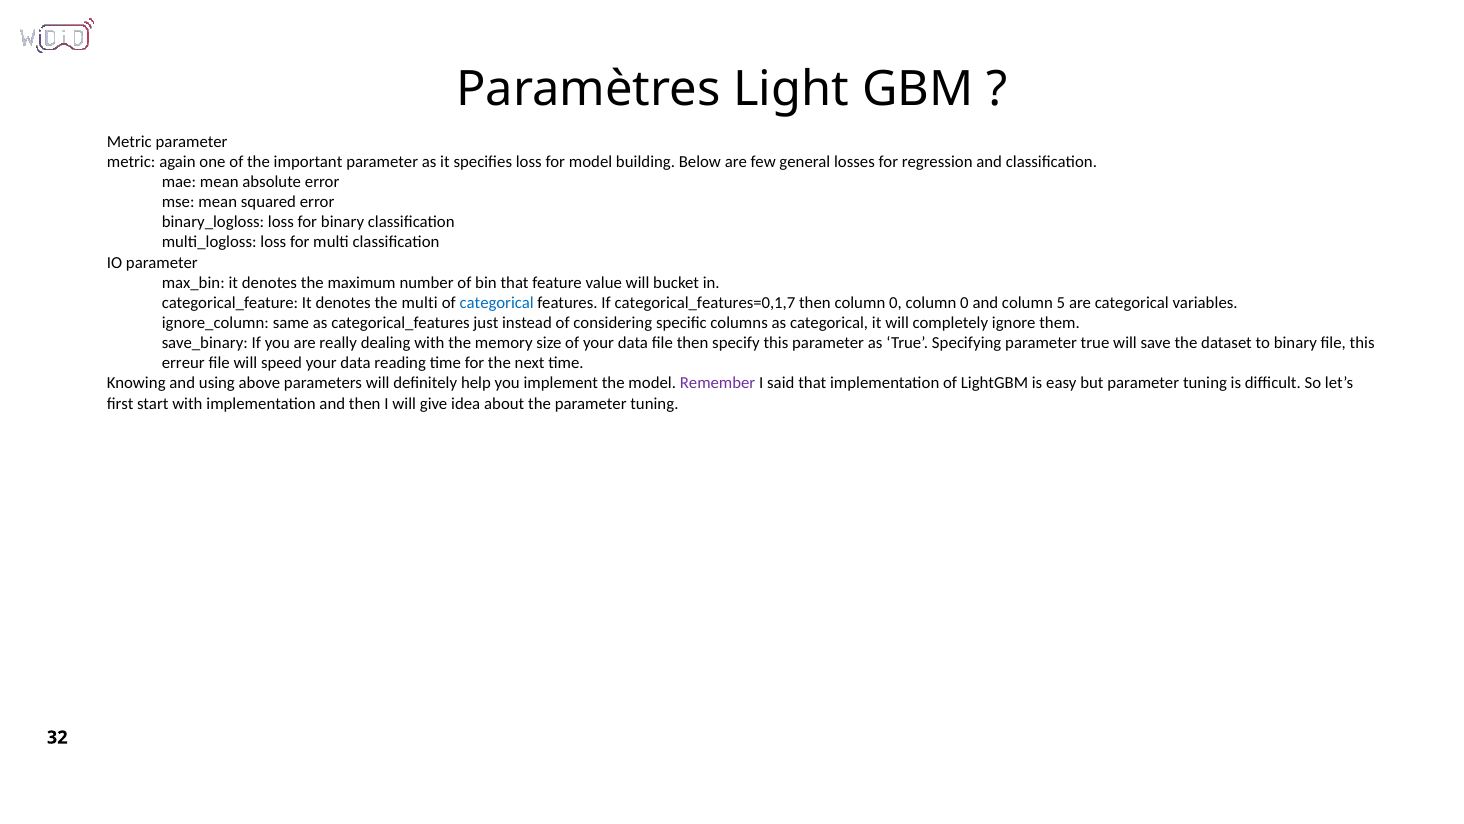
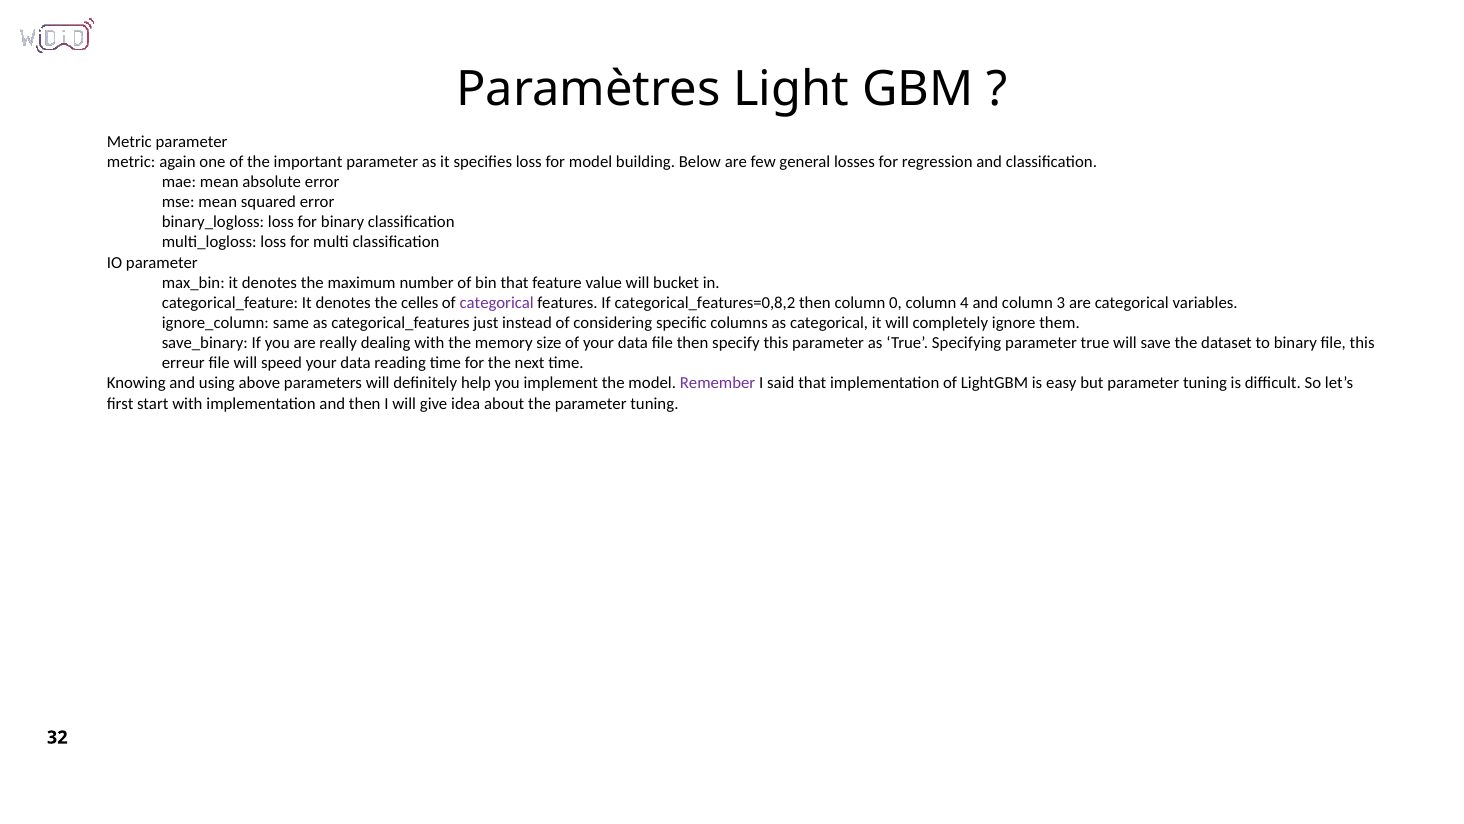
the multi: multi -> celles
categorical at (497, 303) colour: blue -> purple
categorical_features=0,1,7: categorical_features=0,1,7 -> categorical_features=0,8,2
0 column 0: 0 -> 4
5: 5 -> 3
